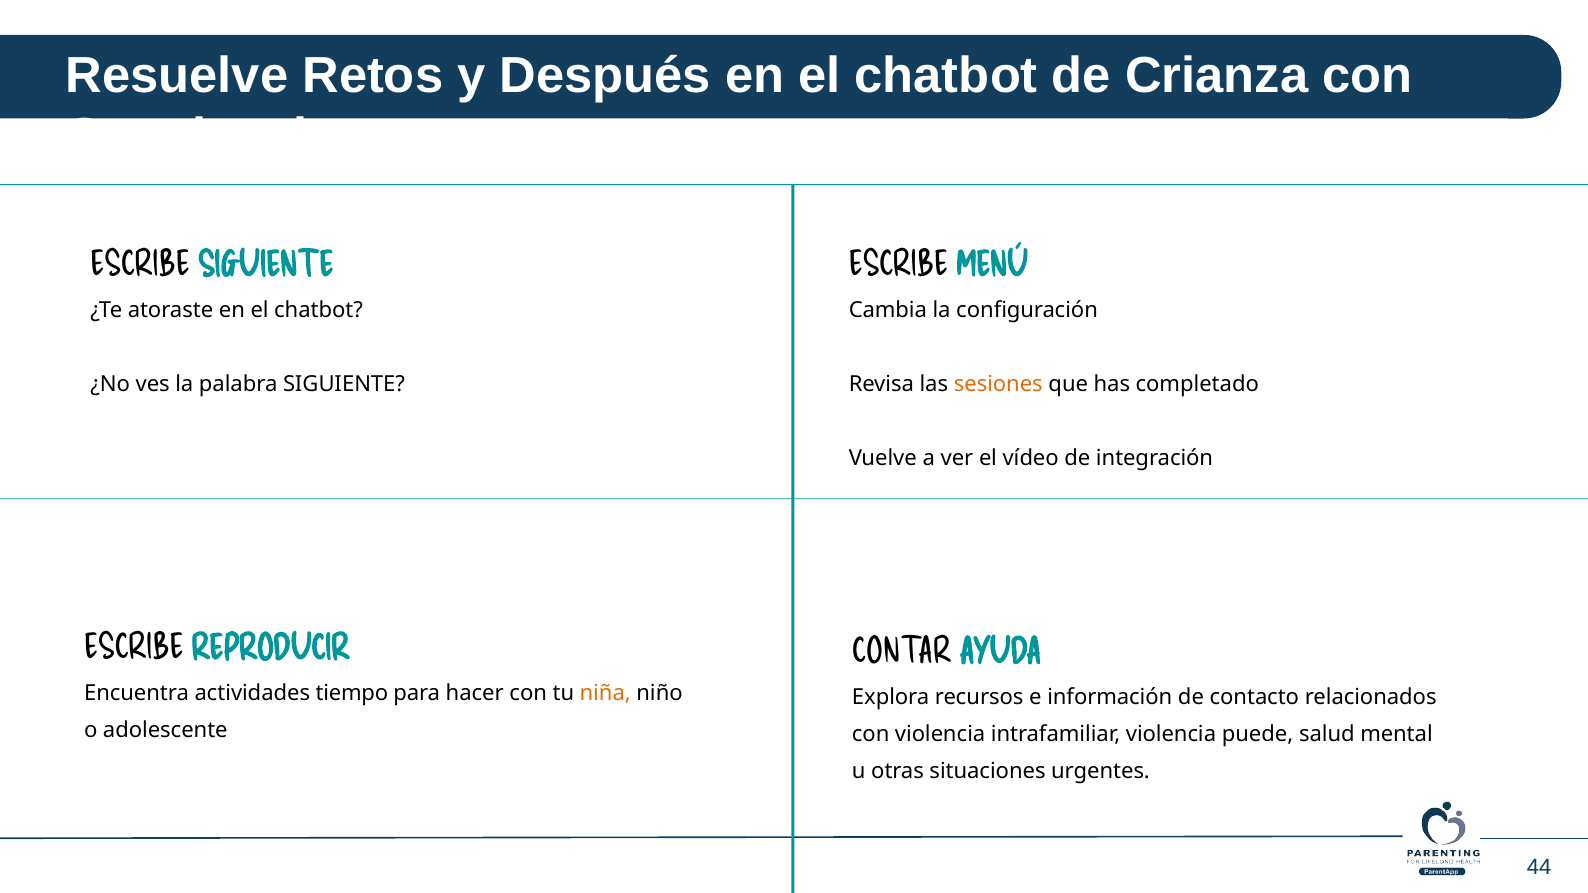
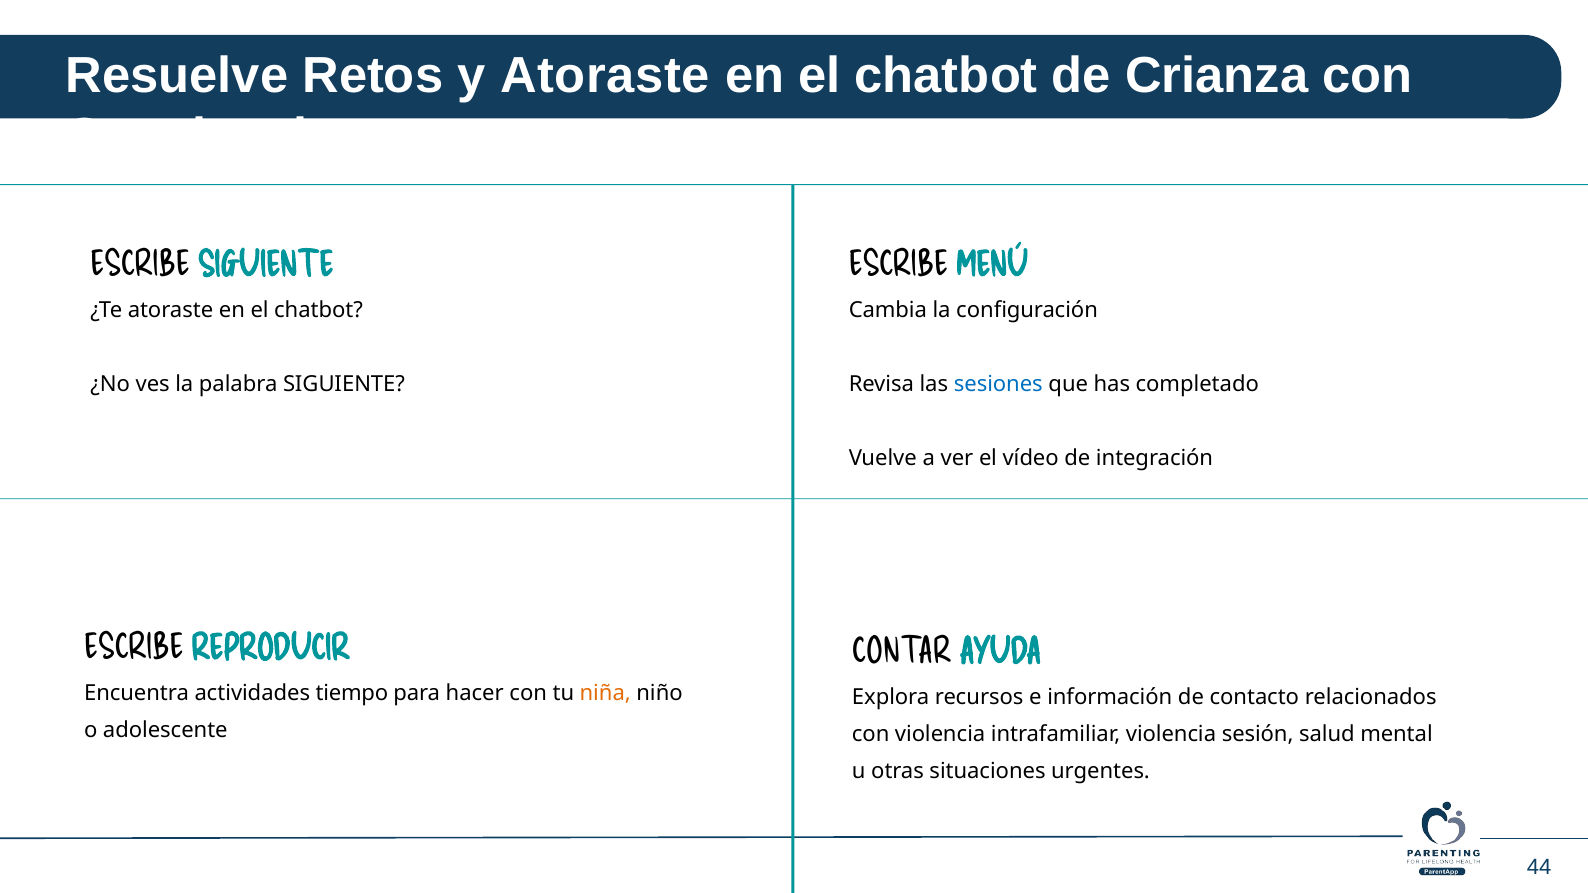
y Después: Después -> Atoraste
sesiones colour: orange -> blue
puede: puede -> sesión
